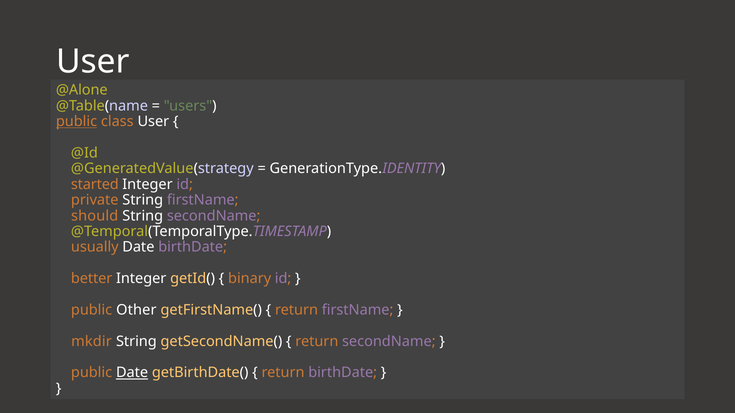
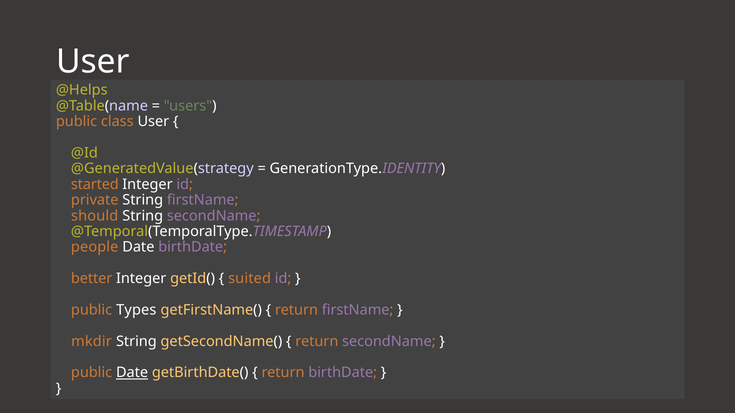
@Alone: @Alone -> @Helps
public at (77, 122) underline: present -> none
usually: usually -> people
binary: binary -> suited
Other: Other -> Types
